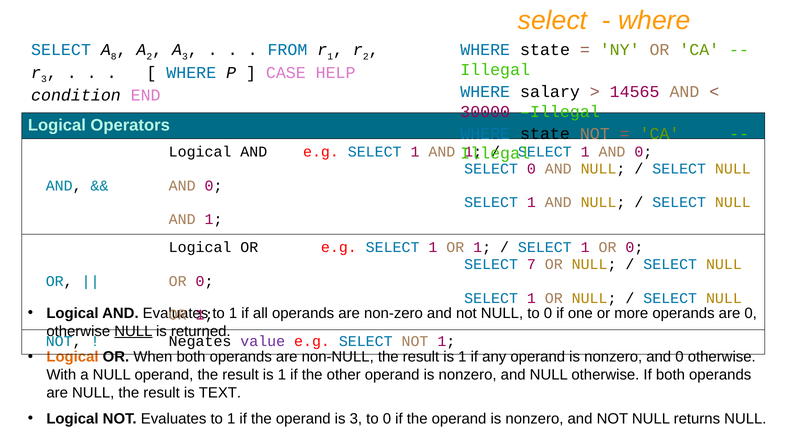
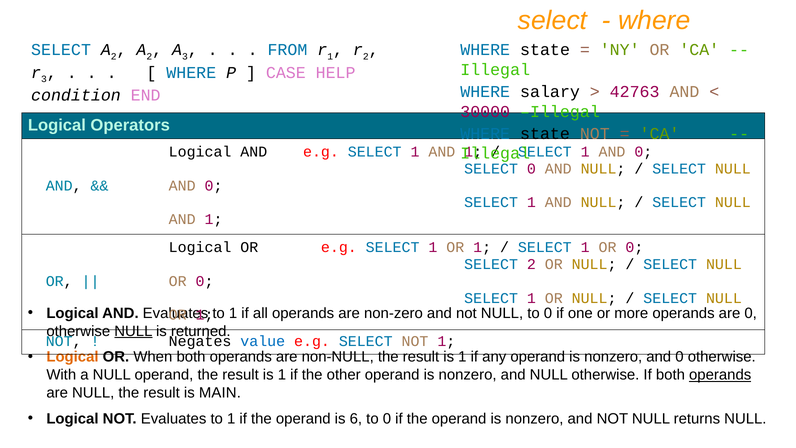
SELECT A 8: 8 -> 2
14565: 14565 -> 42763
SELECT 7: 7 -> 2
value colour: purple -> blue
operands at (720, 375) underline: none -> present
TEXT: TEXT -> MAIN
is 3: 3 -> 6
